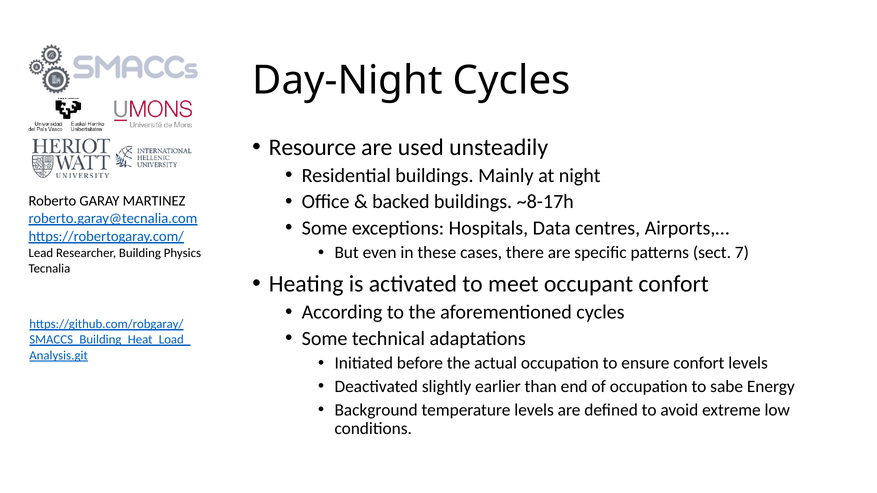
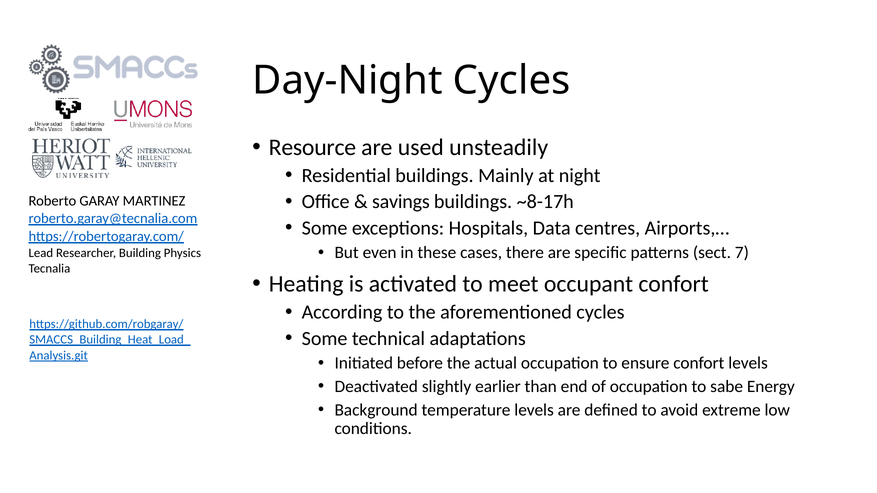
backed: backed -> savings
